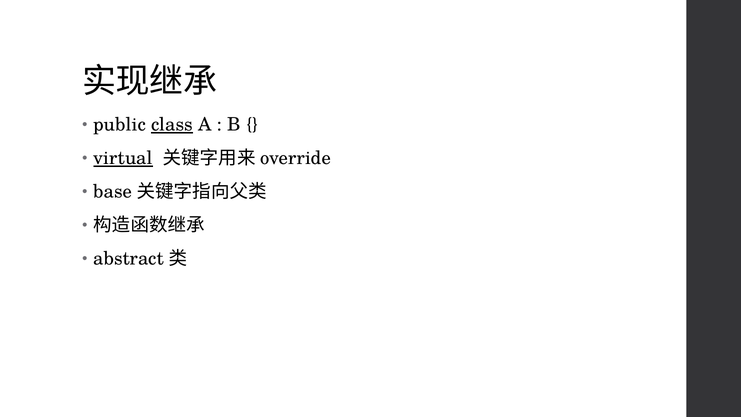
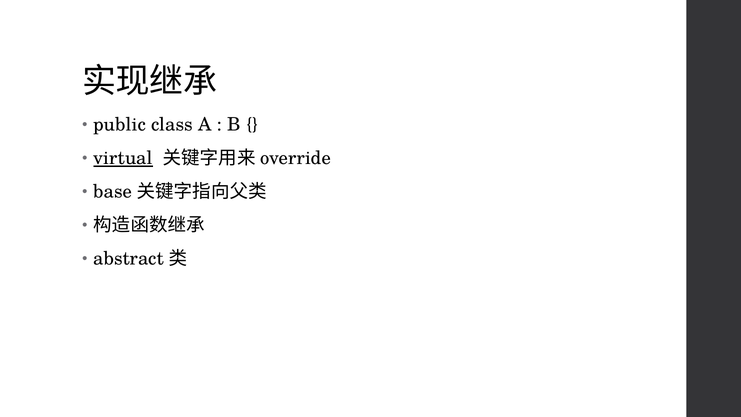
class underline: present -> none
